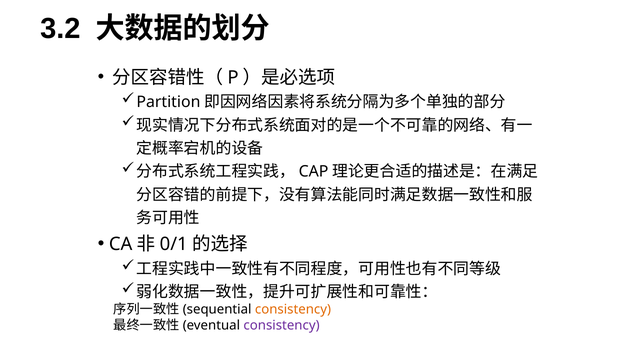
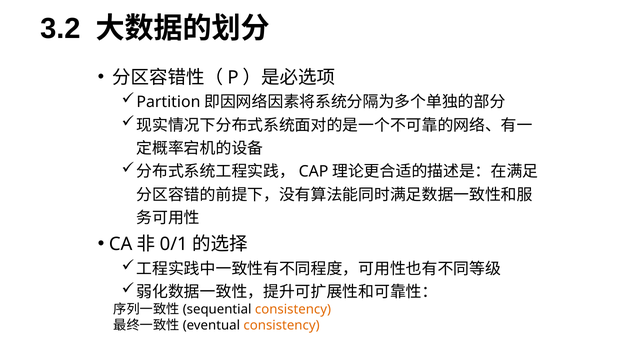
consistency at (282, 325) colour: purple -> orange
